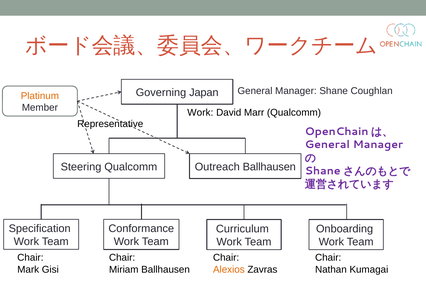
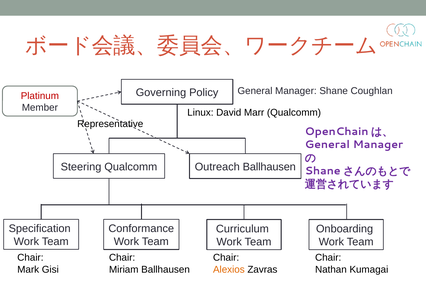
Japan: Japan -> Policy
Platinum colour: orange -> red
Work at (200, 113): Work -> Linux
